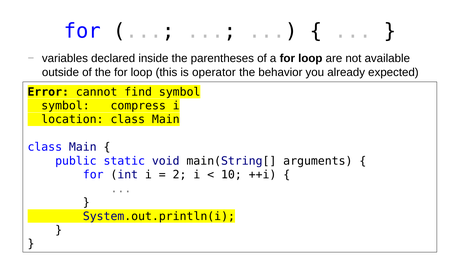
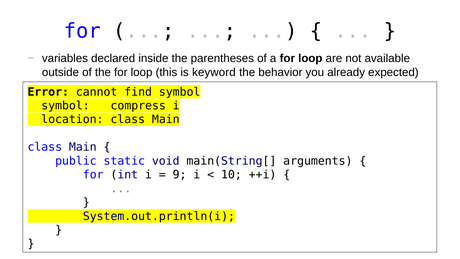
operator: operator -> keyword
2: 2 -> 9
